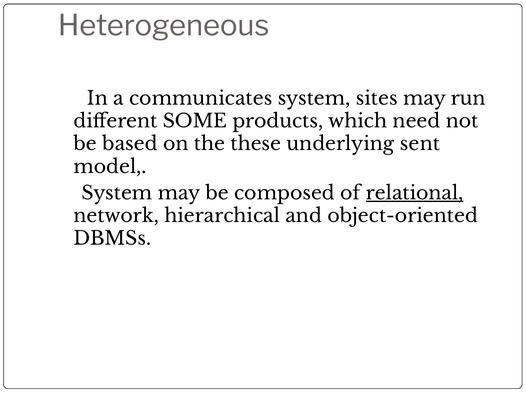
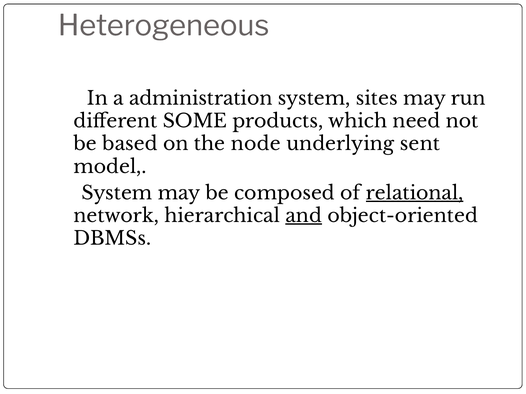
communicates: communicates -> administration
these: these -> node
and underline: none -> present
